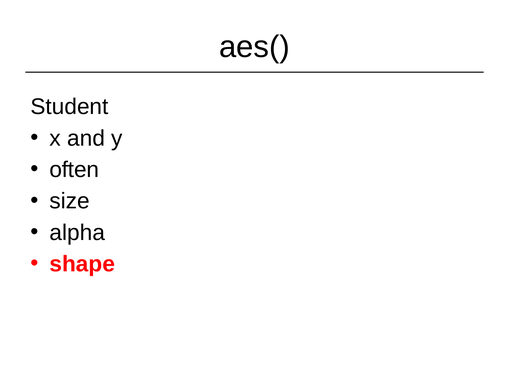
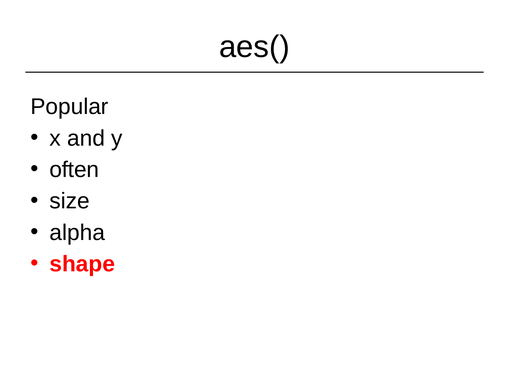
Student: Student -> Popular
